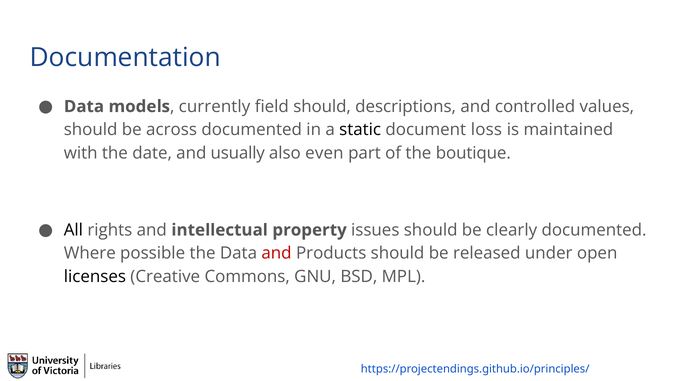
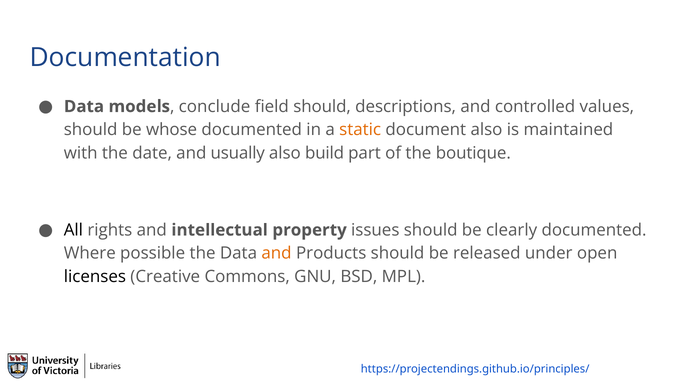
currently: currently -> conclude
across: across -> whose
static colour: black -> orange
document loss: loss -> also
even: even -> build
and at (277, 254) colour: red -> orange
